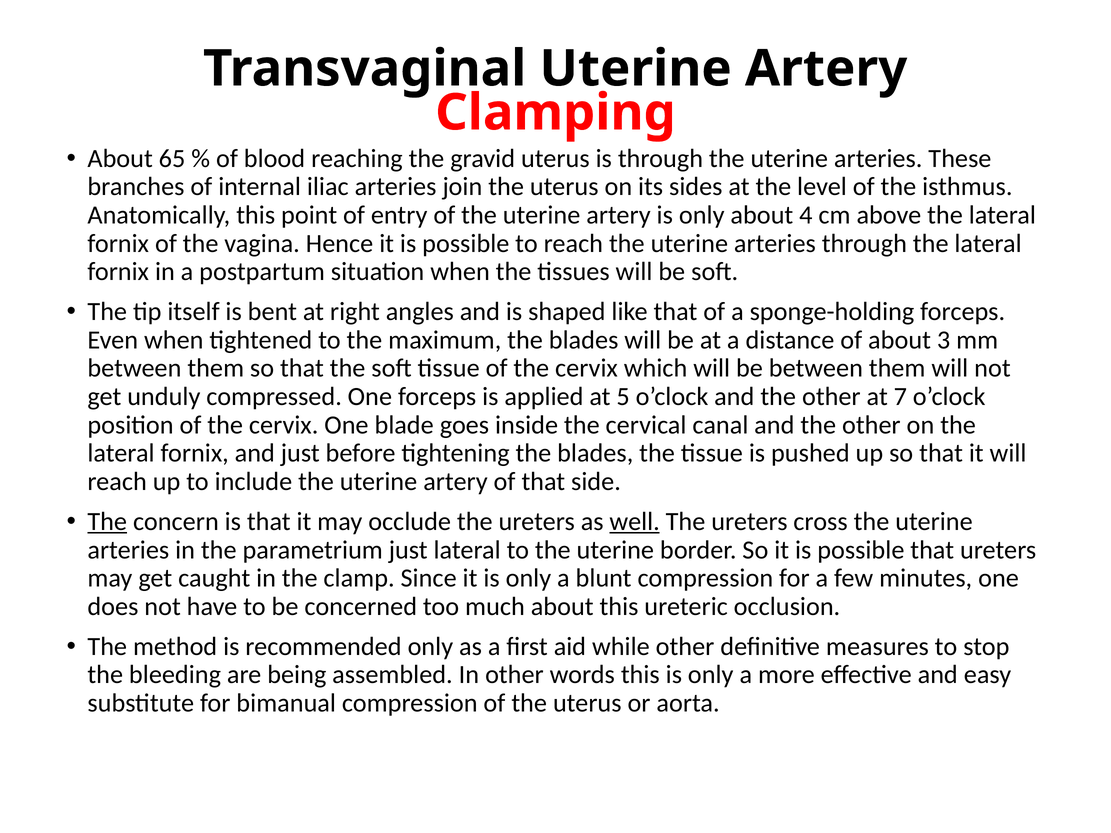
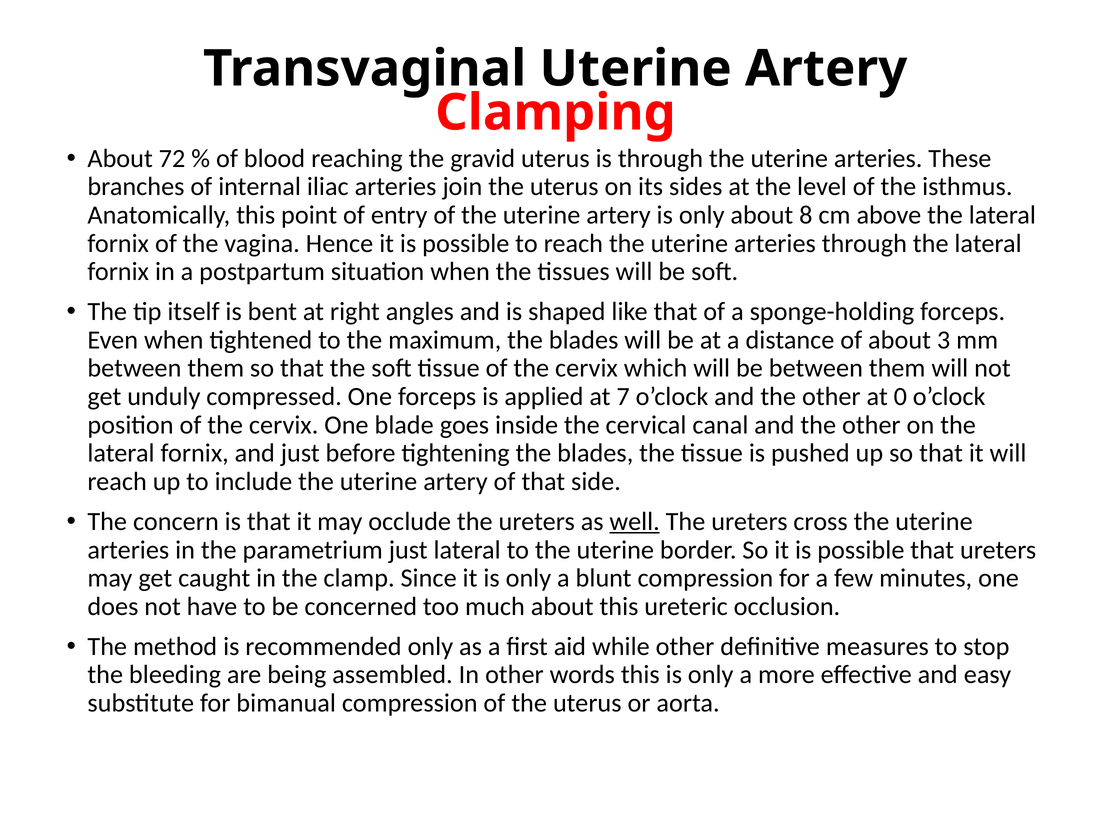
65: 65 -> 72
4: 4 -> 8
5: 5 -> 7
7: 7 -> 0
The at (107, 522) underline: present -> none
